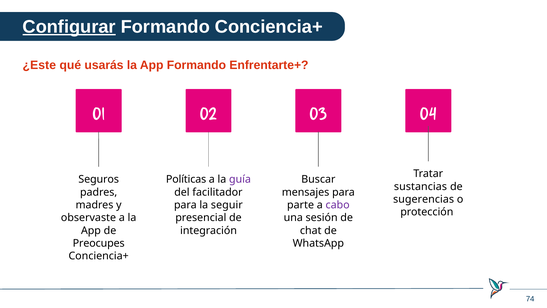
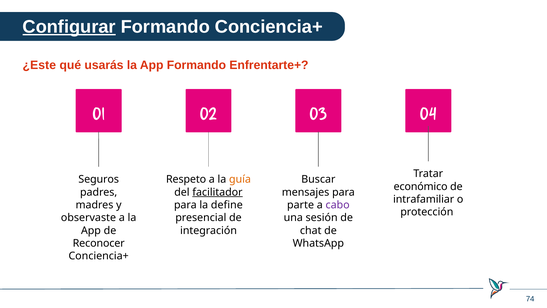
Políticas: Políticas -> Respeto
guía colour: purple -> orange
sustancias: sustancias -> económico
facilitador underline: none -> present
sugerencias: sugerencias -> intrafamiliar
seguir: seguir -> define
Preocupes: Preocupes -> Reconocer
